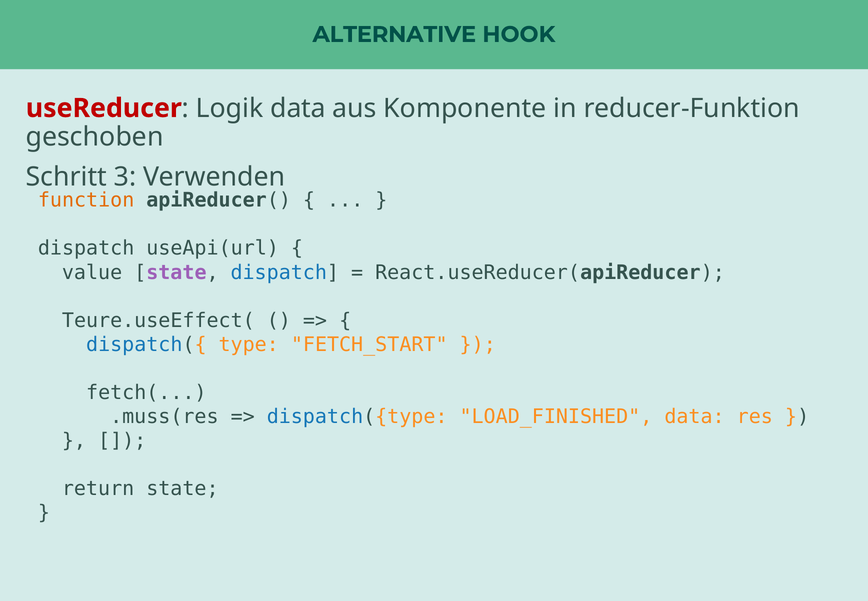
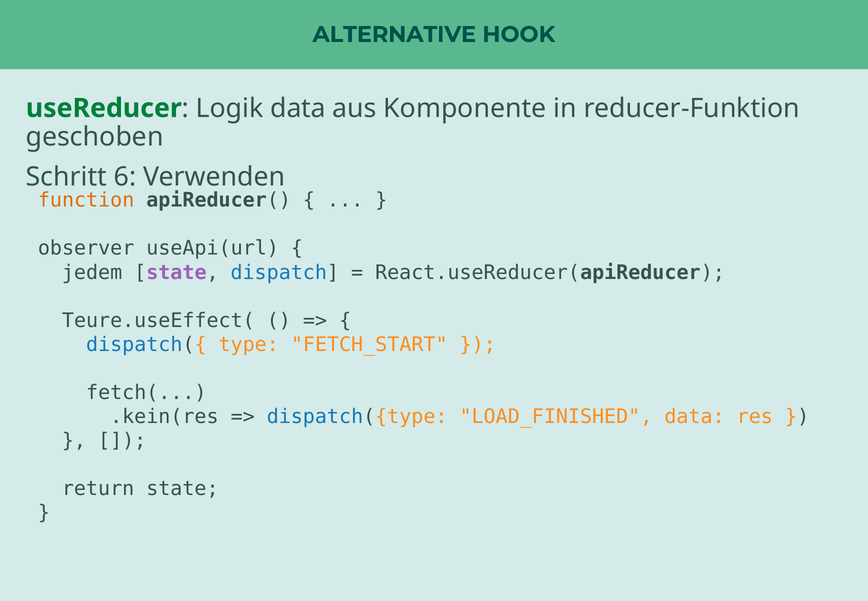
useReducer colour: red -> green
3: 3 -> 6
dispatch at (86, 248): dispatch -> observer
value: value -> jedem
.muss(res: .muss(res -> .kein(res
